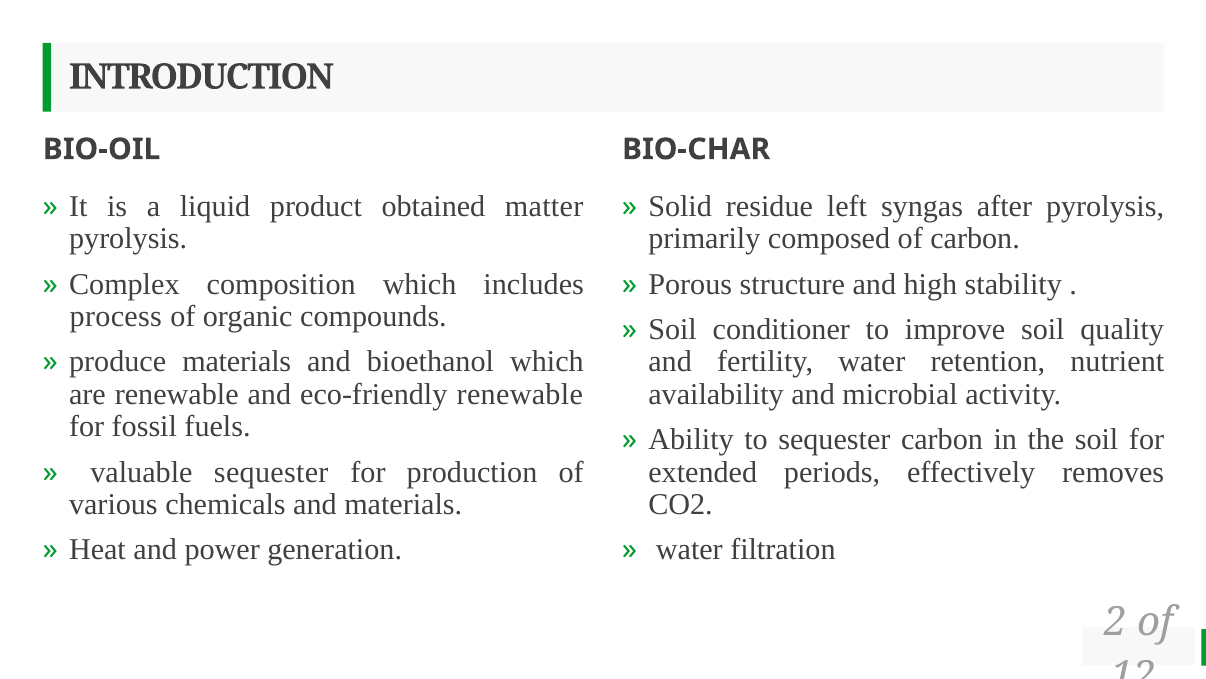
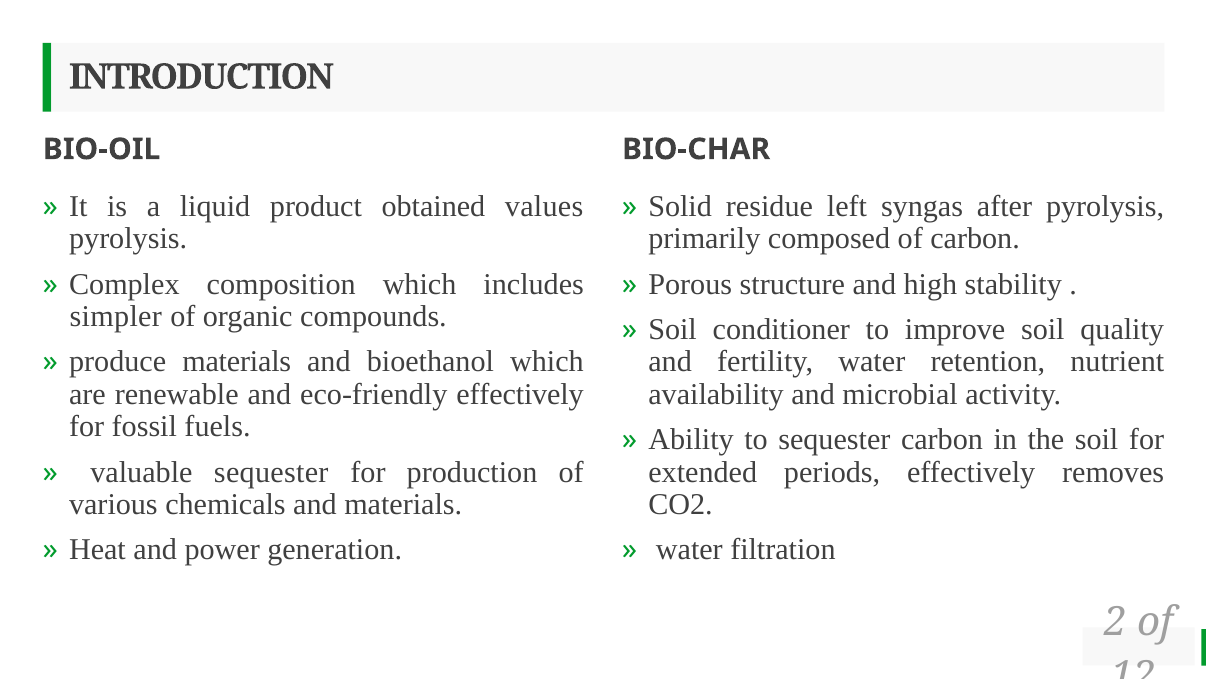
matter: matter -> values
process: process -> simpler
eco-friendly renewable: renewable -> effectively
